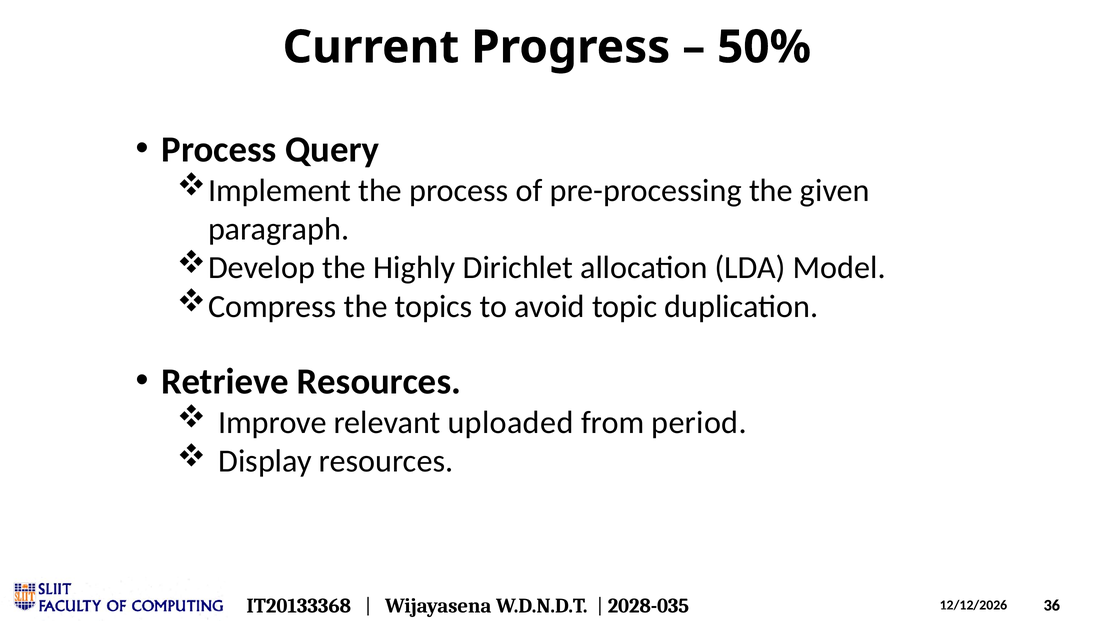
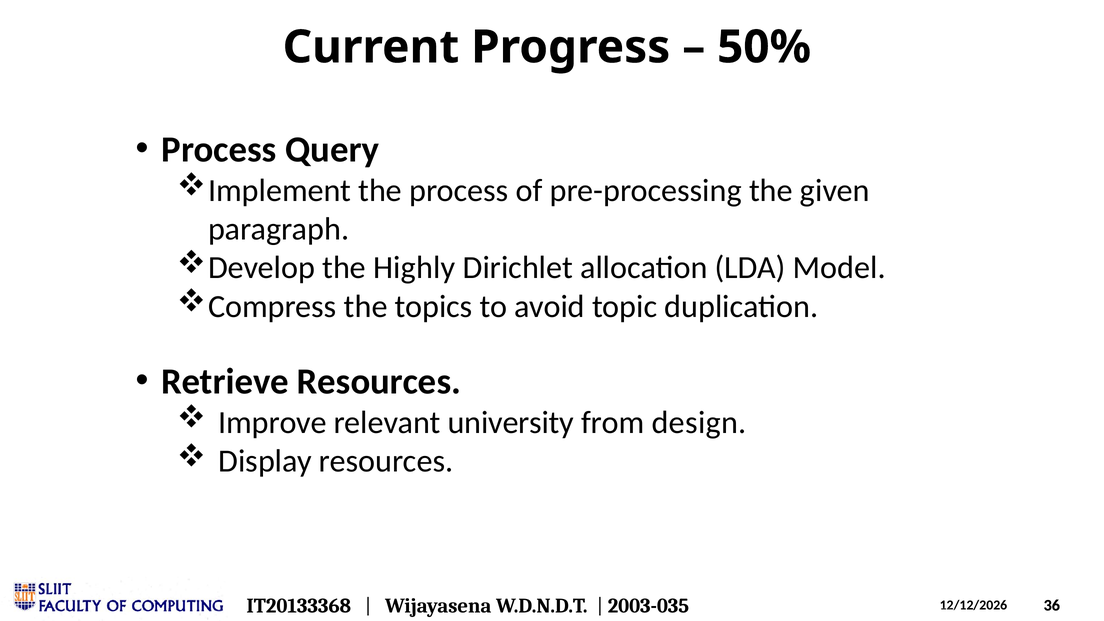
uploaded: uploaded -> university
period: period -> design
2028-035: 2028-035 -> 2003-035
